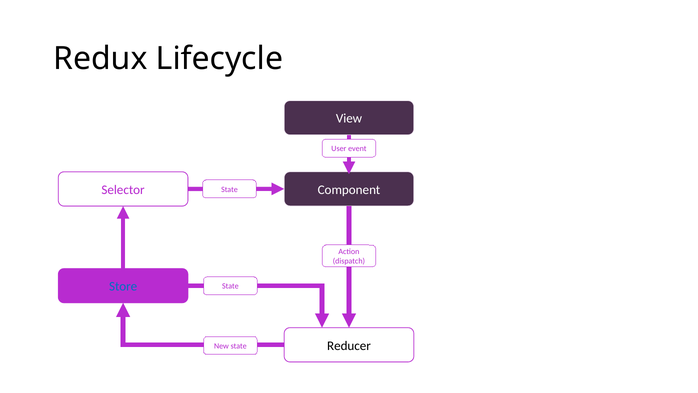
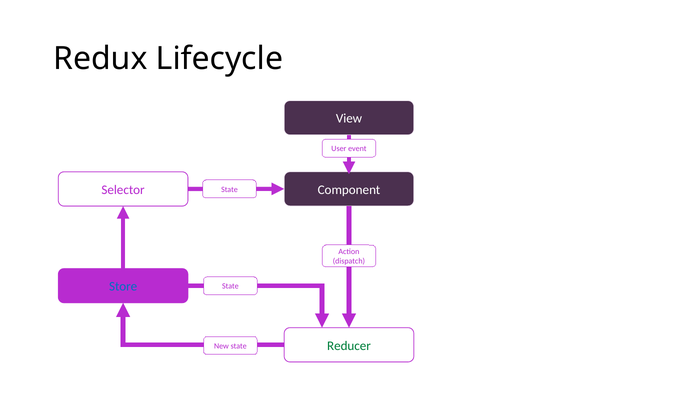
Reducer colour: black -> green
